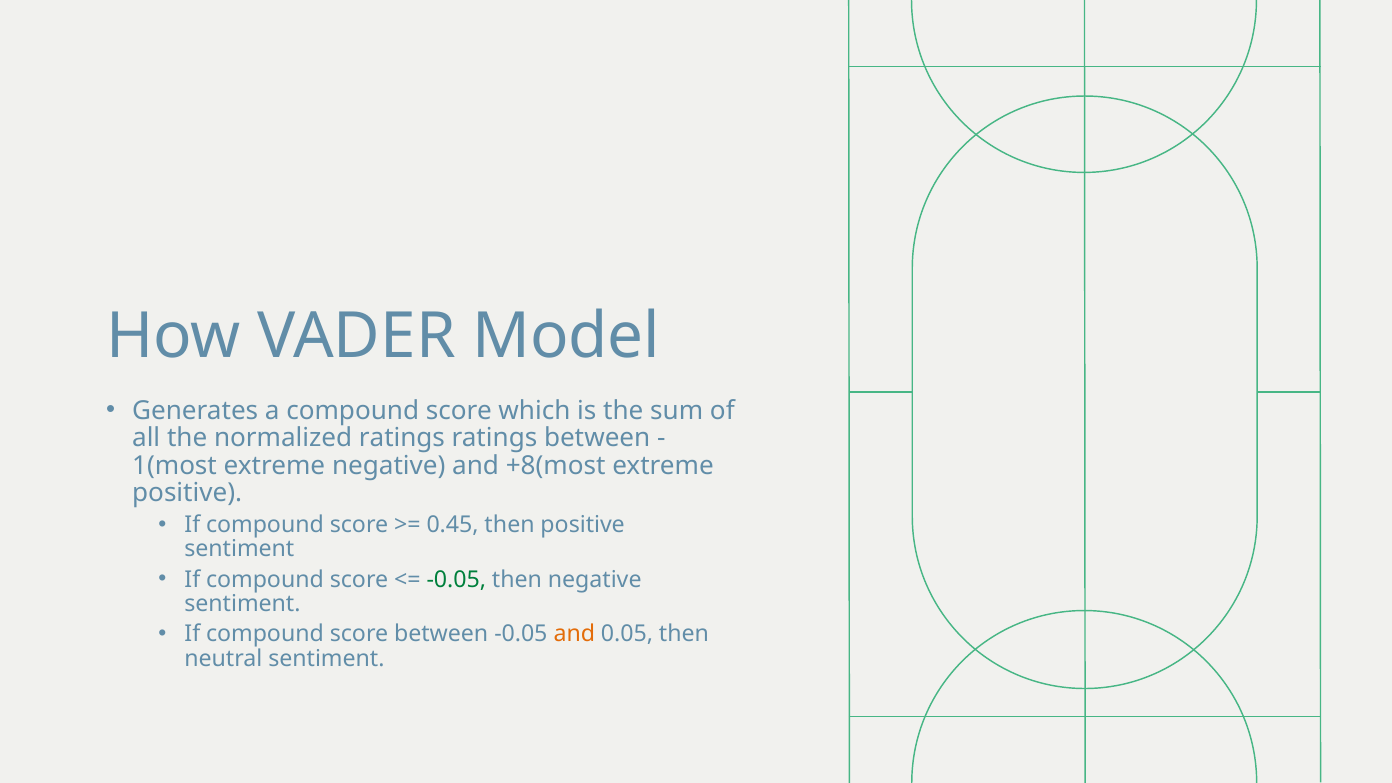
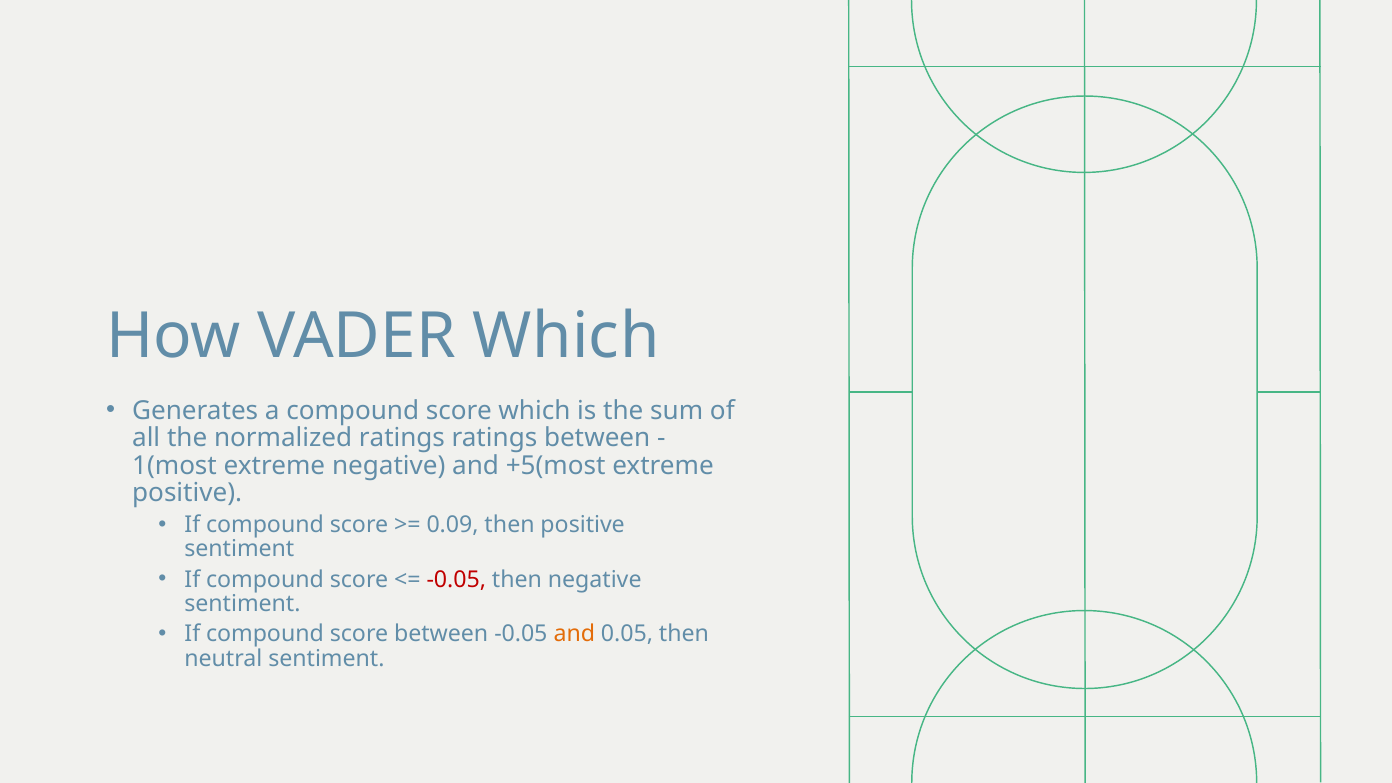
VADER Model: Model -> Which
+8(most: +8(most -> +5(most
0.45: 0.45 -> 0.09
-0.05 at (456, 579) colour: green -> red
